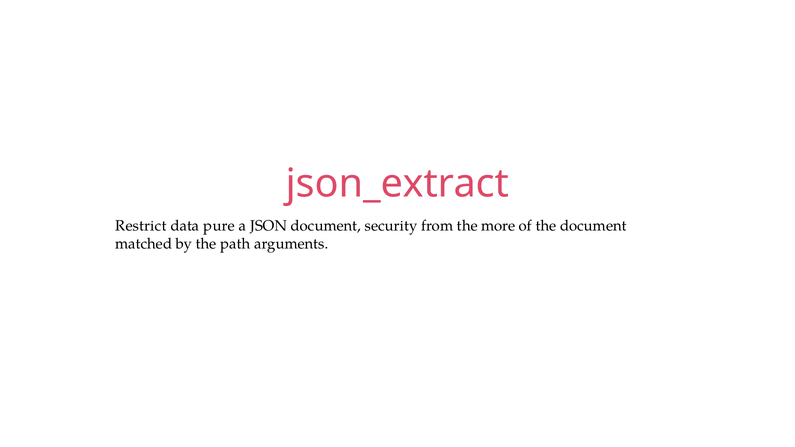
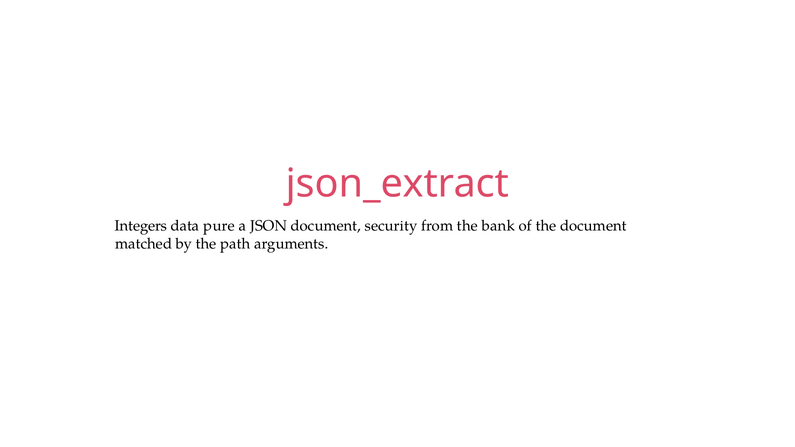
Restrict: Restrict -> Integers
more: more -> bank
